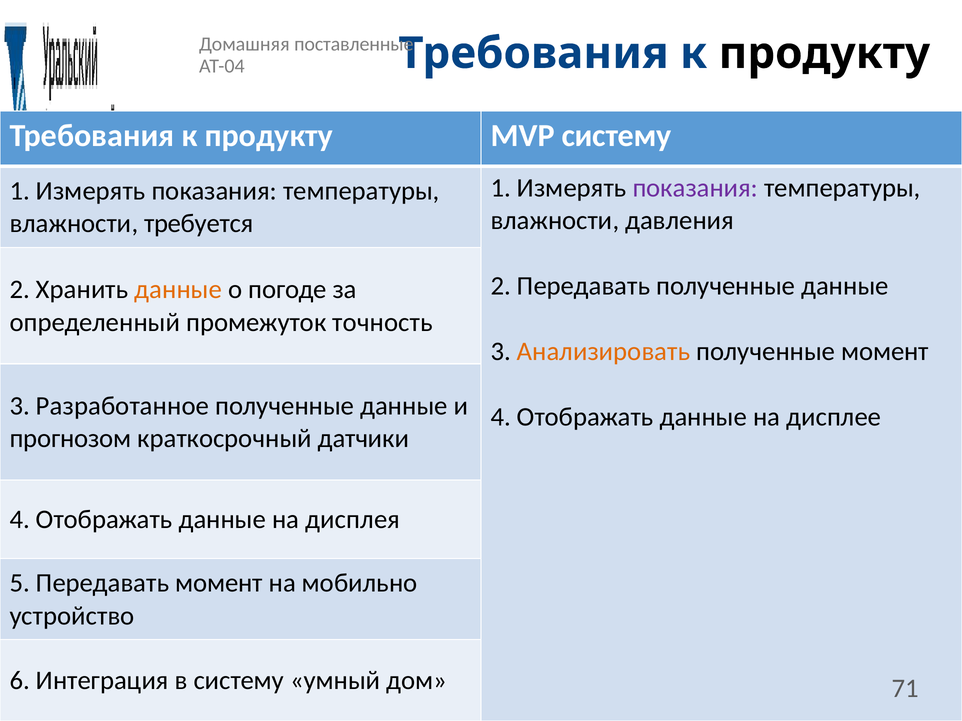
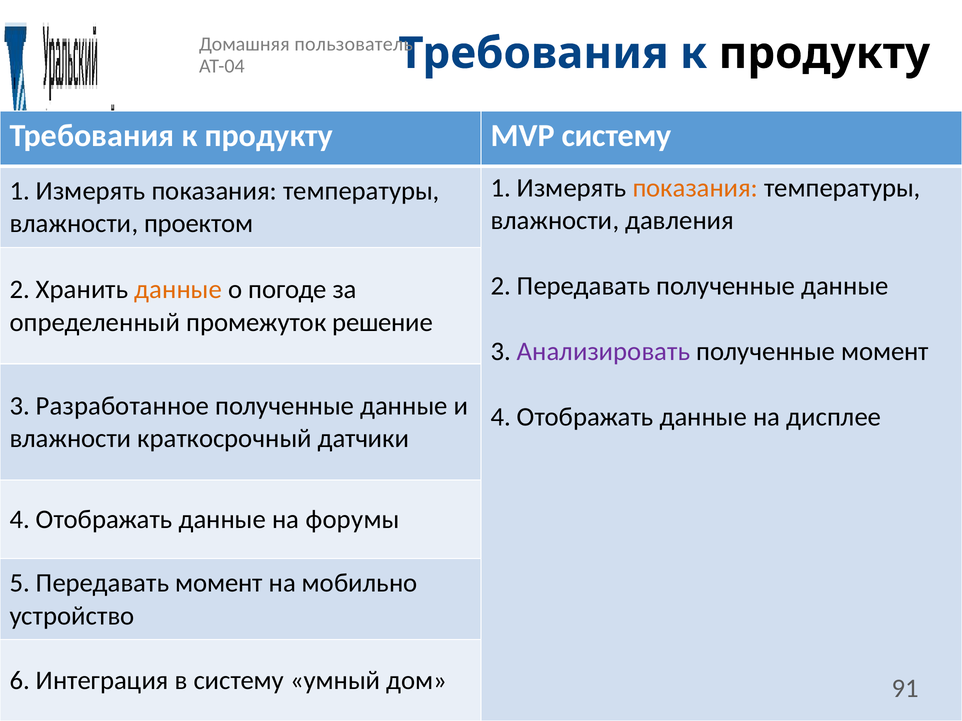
поставленные: поставленные -> пользователь
показания at (695, 188) colour: purple -> orange
требуется: требуется -> проектом
точность: точность -> решение
Анализировать colour: orange -> purple
прогнозом at (71, 439): прогнозом -> влажности
дисплея: дисплея -> форумы
71: 71 -> 91
